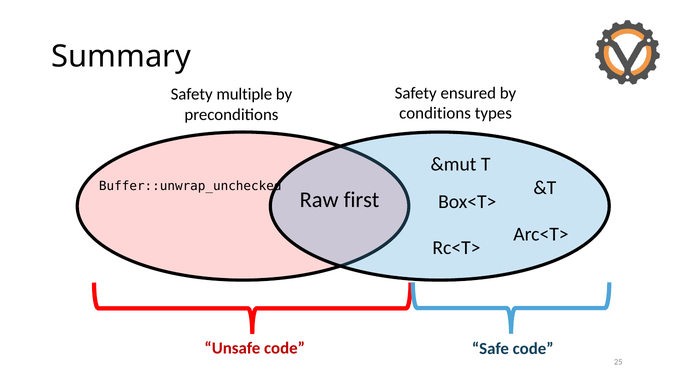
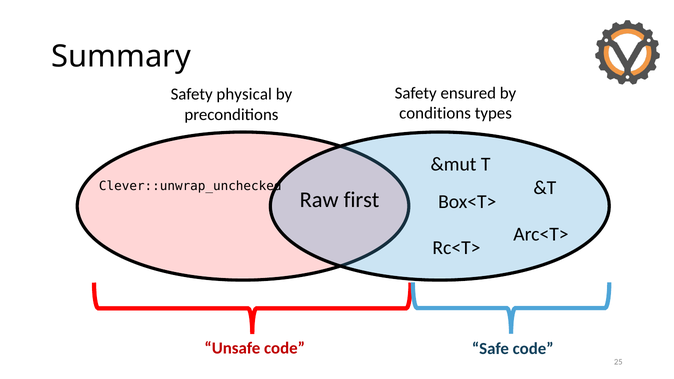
multiple: multiple -> physical
Buffer::unwrap_unchecked: Buffer::unwrap_unchecked -> Clever::unwrap_unchecked
